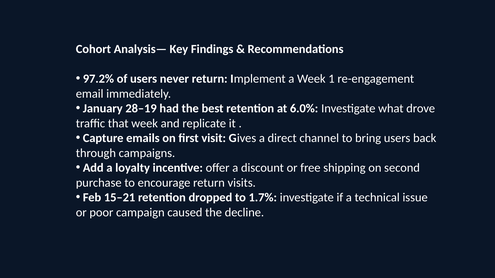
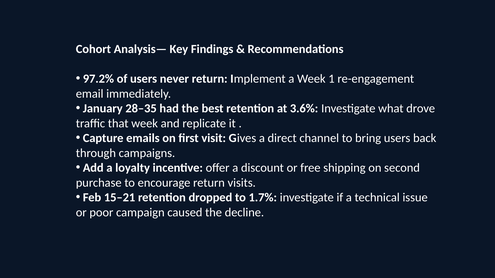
28–19: 28–19 -> 28–35
6.0%: 6.0% -> 3.6%
